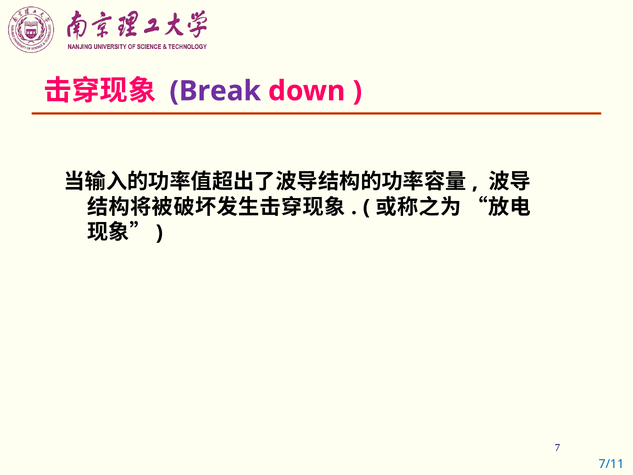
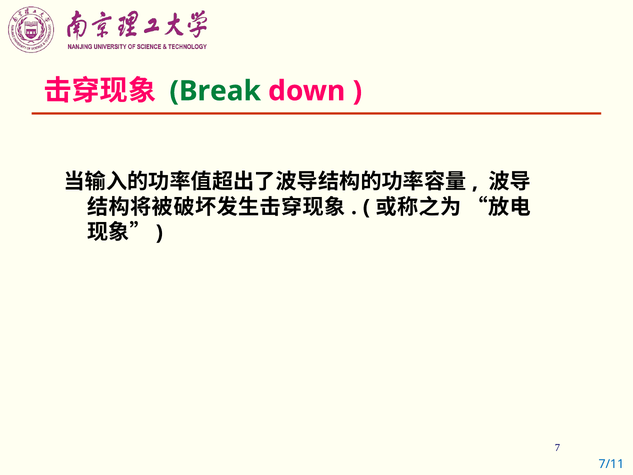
Break colour: purple -> green
